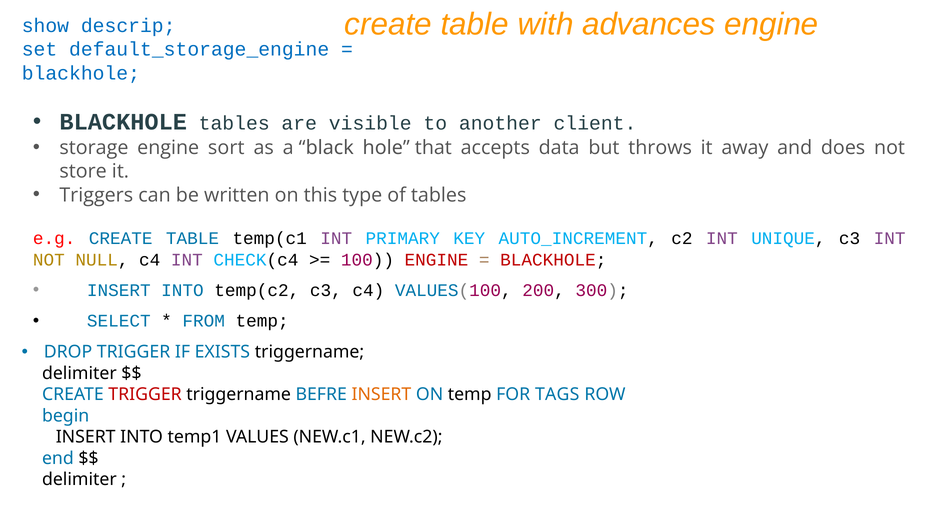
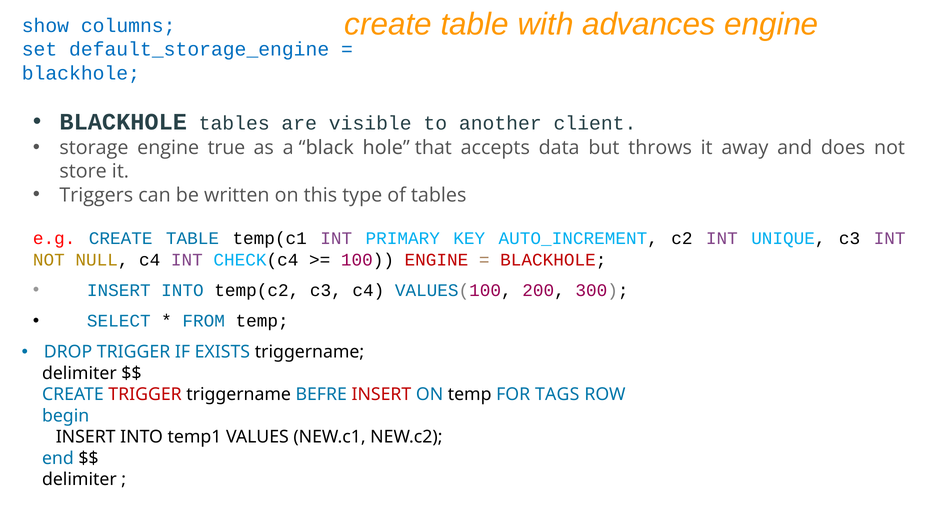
descrip: descrip -> columns
sort: sort -> true
INSERT at (381, 395) colour: orange -> red
